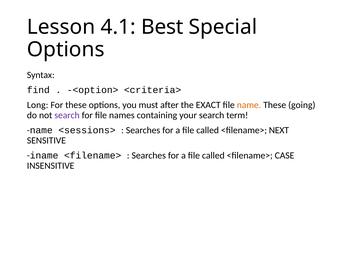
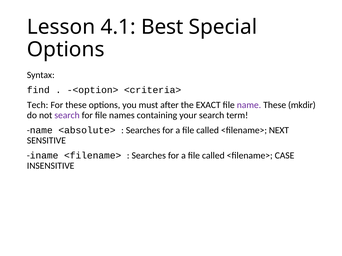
Long: Long -> Tech
name at (249, 105) colour: orange -> purple
going: going -> mkdir
<sessions>: <sessions> -> <absolute>
